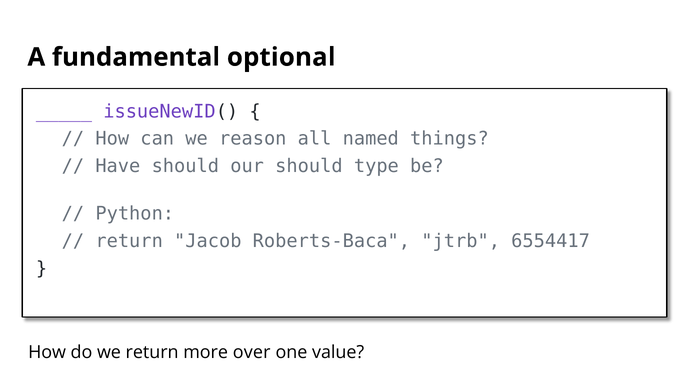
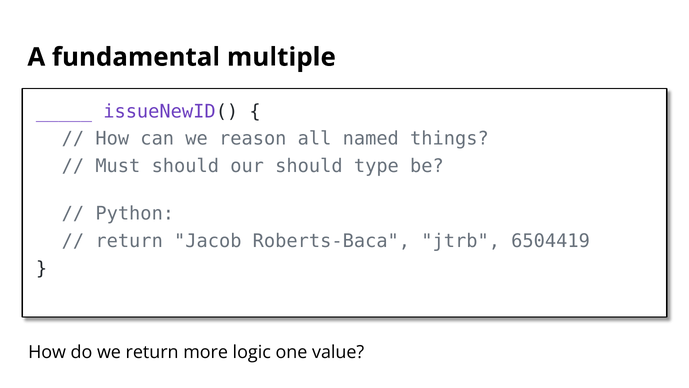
optional: optional -> multiple
Have: Have -> Must
6554417: 6554417 -> 6504419
over: over -> logic
